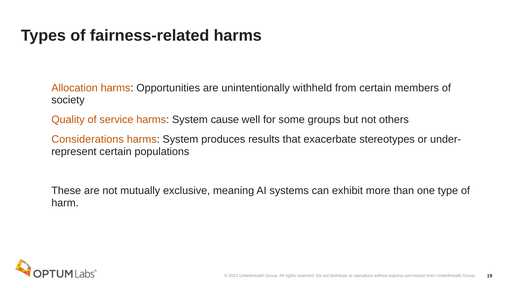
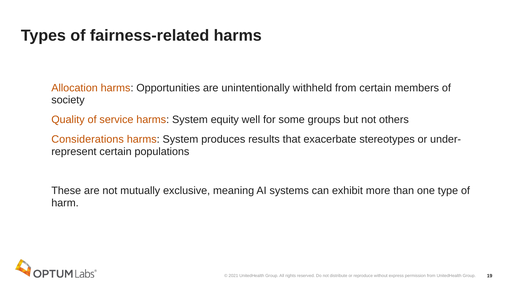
cause: cause -> equity
